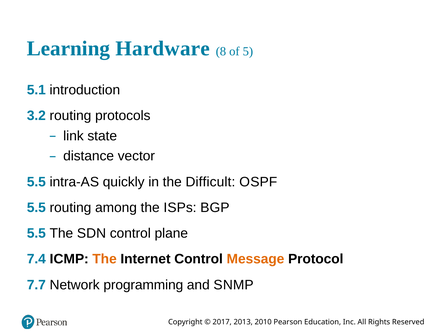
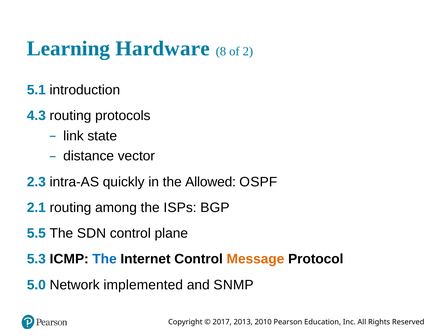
5: 5 -> 2
3.2: 3.2 -> 4.3
5.5 at (36, 182): 5.5 -> 2.3
Difficult: Difficult -> Allowed
5.5 at (36, 208): 5.5 -> 2.1
7.4: 7.4 -> 5.3
The at (105, 259) colour: orange -> blue
7.7: 7.7 -> 5.0
programming: programming -> implemented
